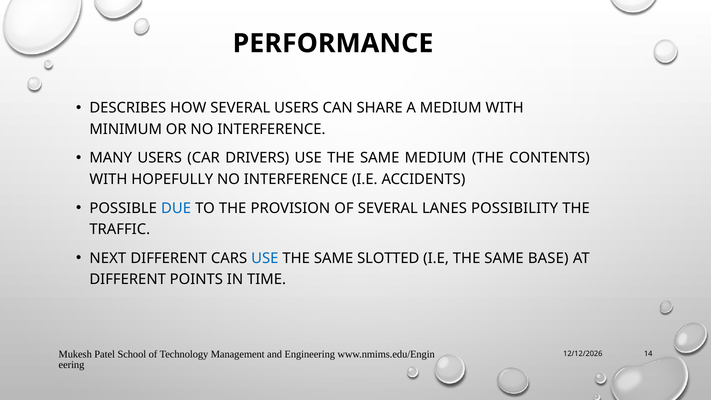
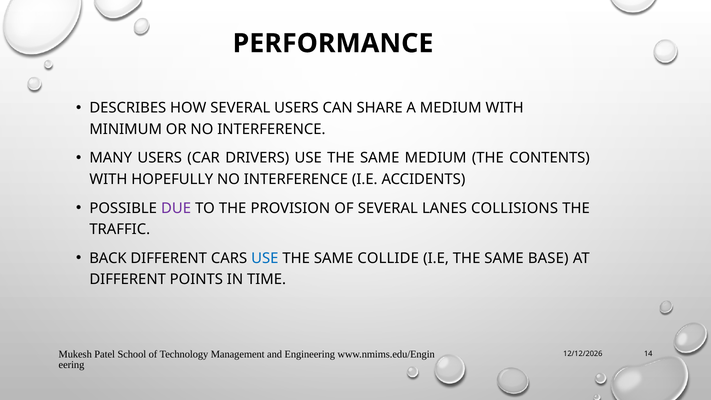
DUE colour: blue -> purple
POSSIBILITY: POSSIBILITY -> COLLISIONS
NEXT: NEXT -> BACK
SLOTTED: SLOTTED -> COLLIDE
